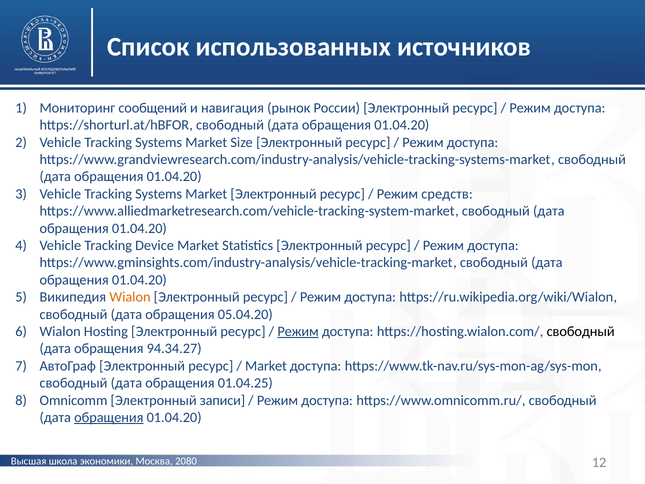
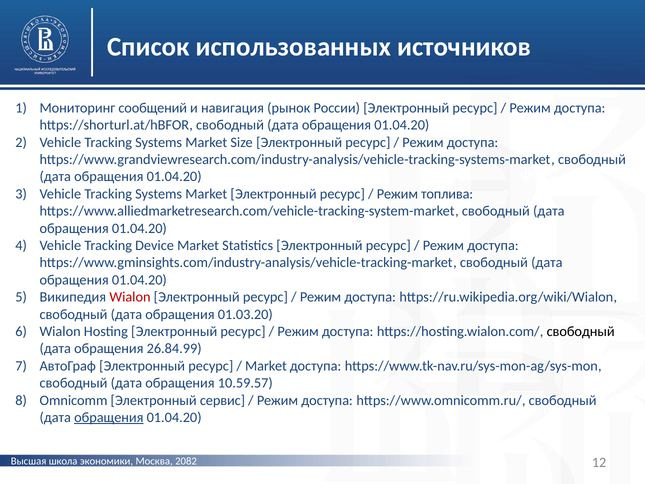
средств: средств -> топлива
Wialon at (130, 297) colour: orange -> red
05.04.20: 05.04.20 -> 01.03.20
Режим at (298, 331) underline: present -> none
94.34.27: 94.34.27 -> 26.84.99
01.04.25: 01.04.25 -> 10.59.57
записи: записи -> сервис
2080: 2080 -> 2082
